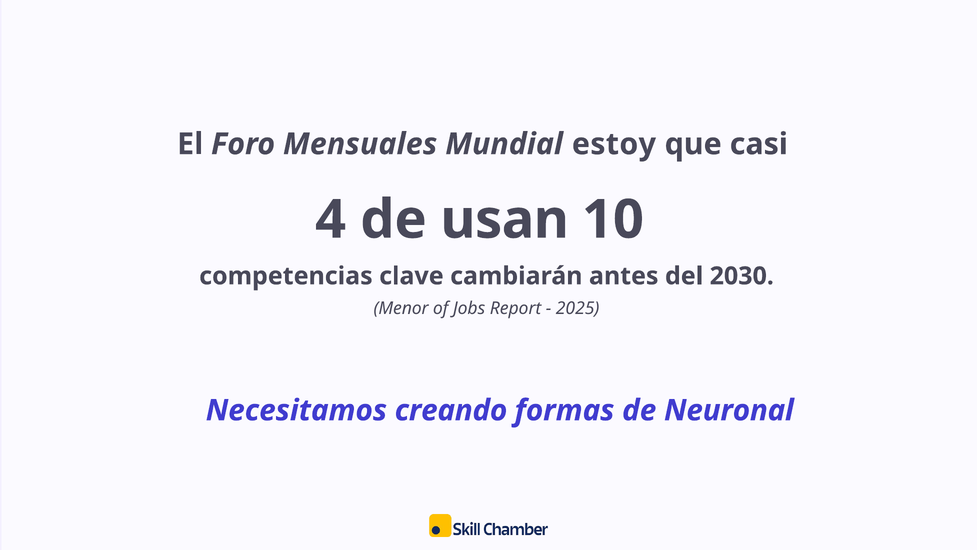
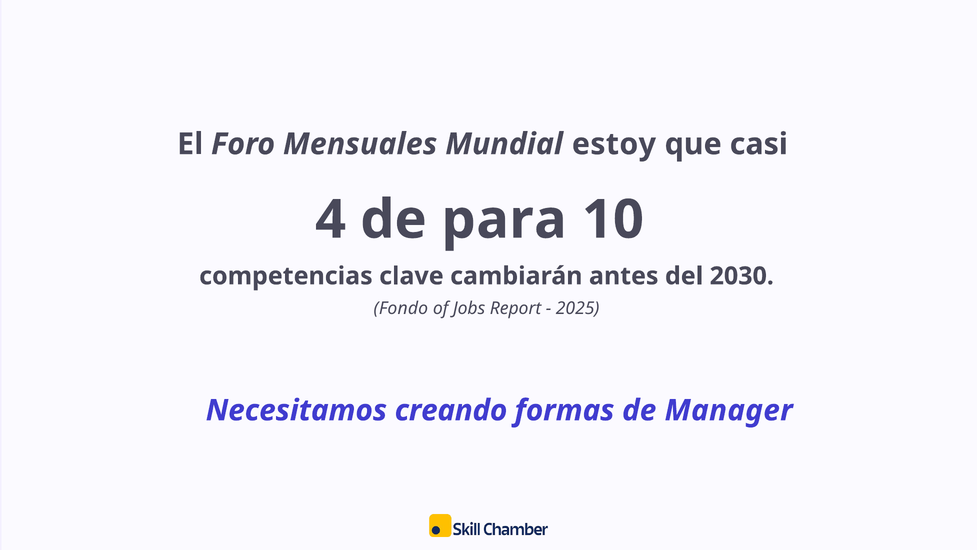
usan: usan -> para
Menor: Menor -> Fondo
Neuronal: Neuronal -> Manager
